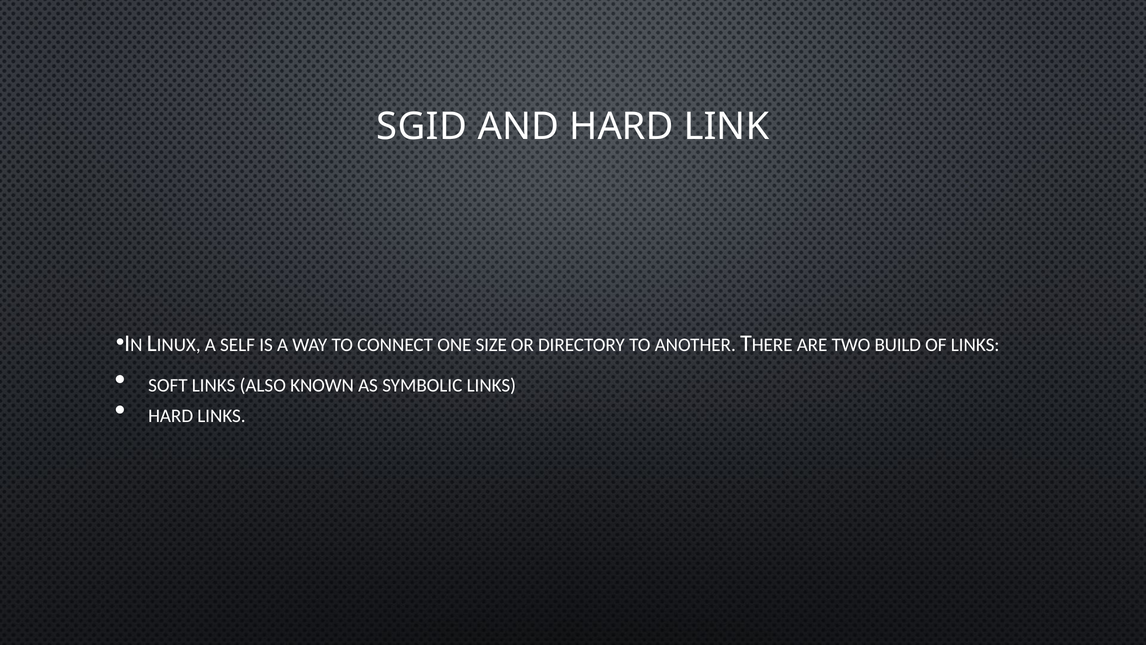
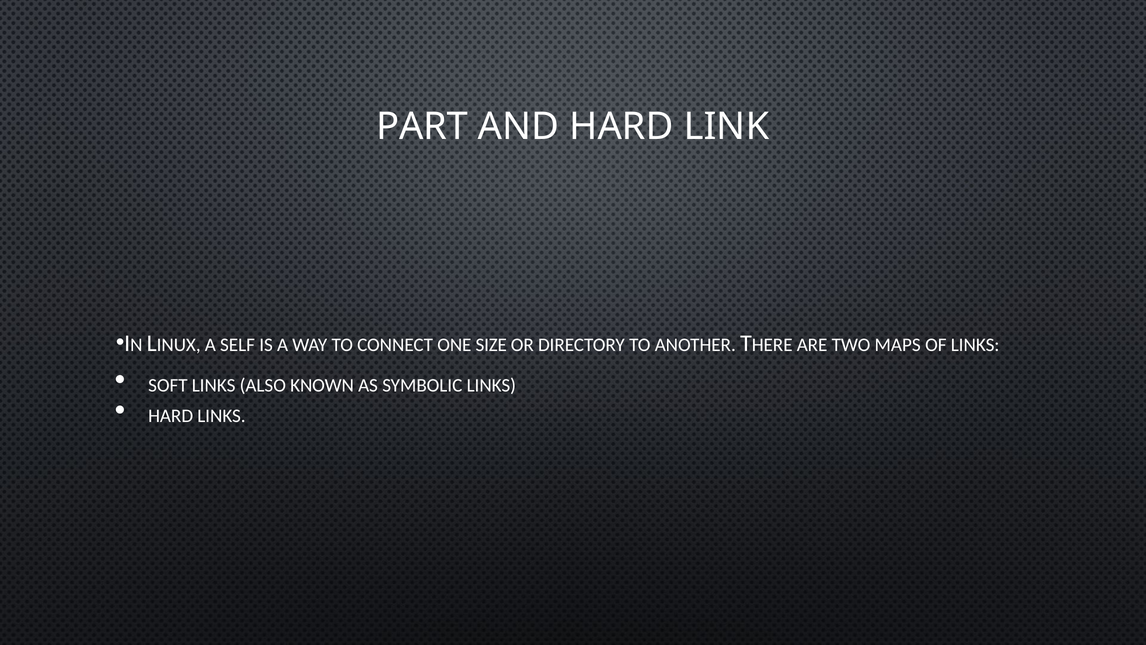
SGID: SGID -> PART
BUILD: BUILD -> MAPS
